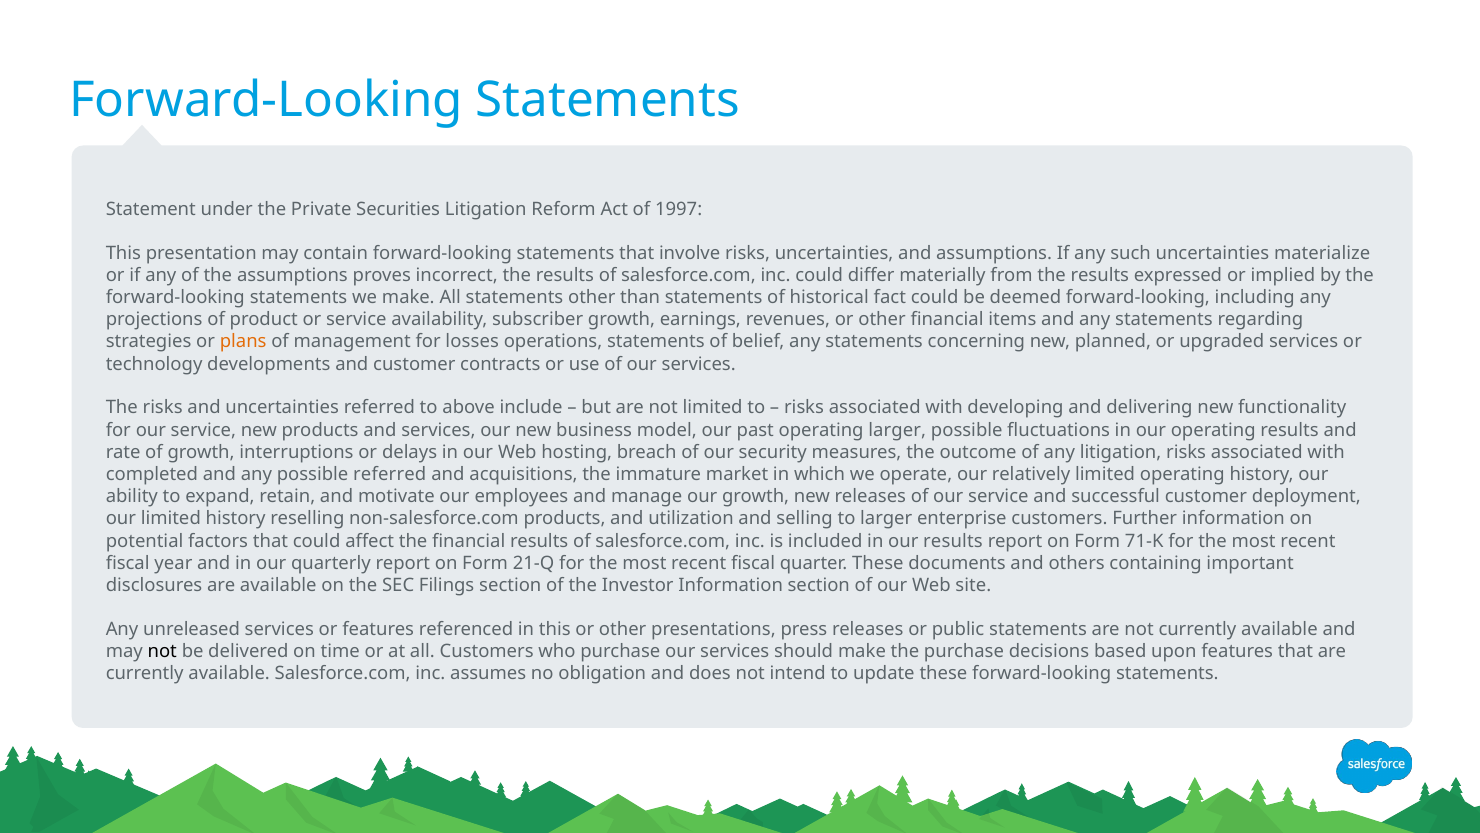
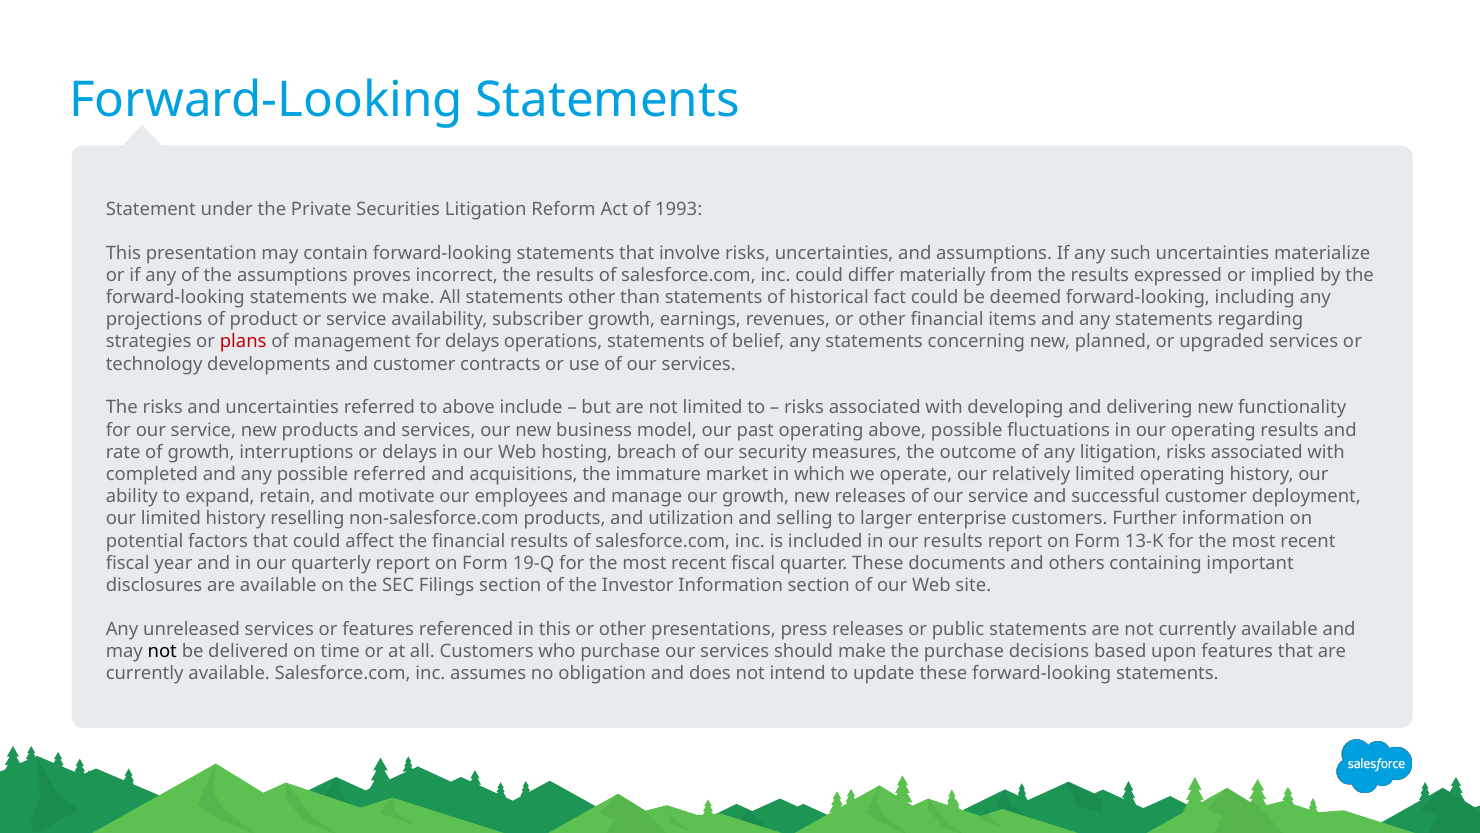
1997: 1997 -> 1993
plans colour: orange -> red
for losses: losses -> delays
operating larger: larger -> above
71-K: 71-K -> 13-K
21-Q: 21-Q -> 19-Q
